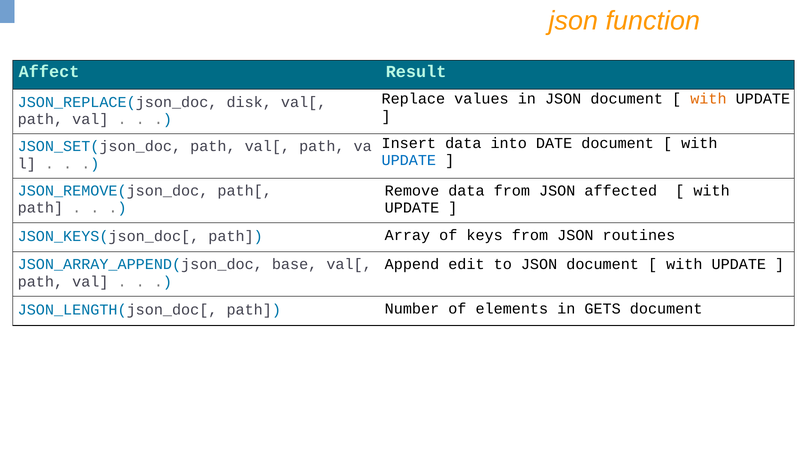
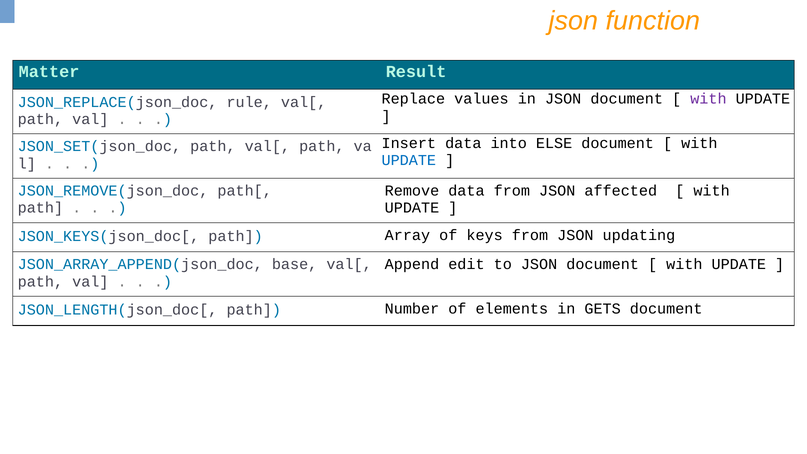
Affect: Affect -> Matter
with at (708, 99) colour: orange -> purple
disk: disk -> rule
DATE: DATE -> ELSE
routines: routines -> updating
